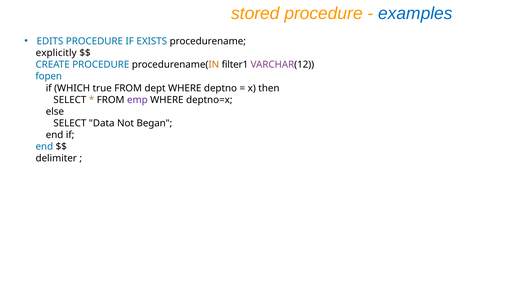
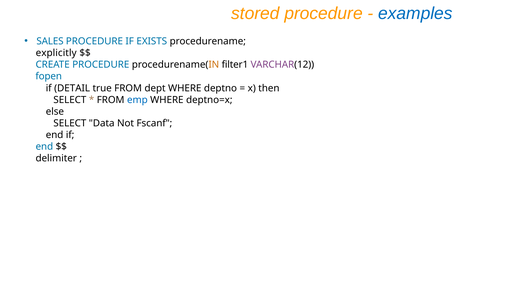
EDITS: EDITS -> SALES
WHICH: WHICH -> DETAIL
emp colour: purple -> blue
Began: Began -> Fscanf
